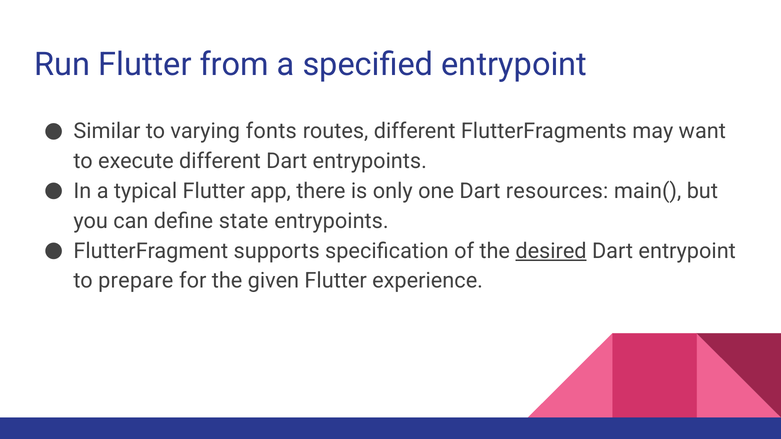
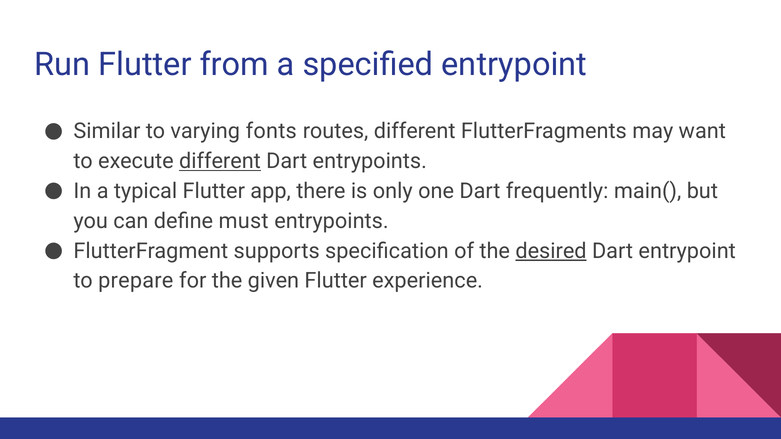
different at (220, 161) underline: none -> present
resources: resources -> frequently
state: state -> must
